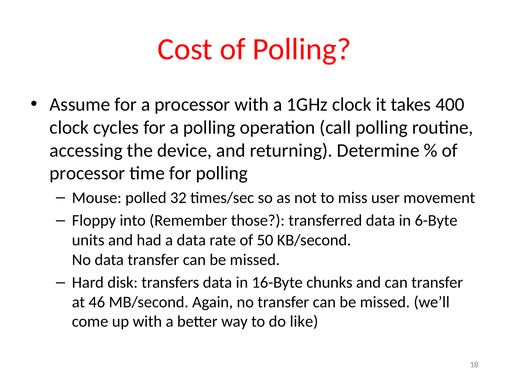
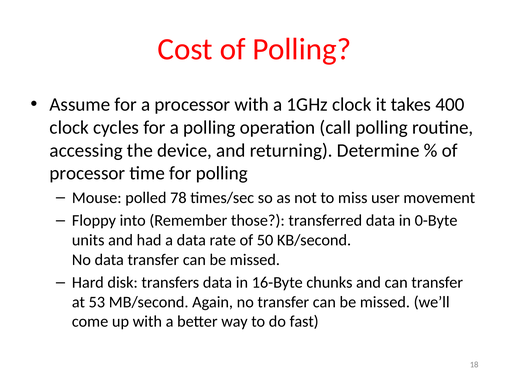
32: 32 -> 78
6-Byte: 6-Byte -> 0-Byte
46: 46 -> 53
like: like -> fast
